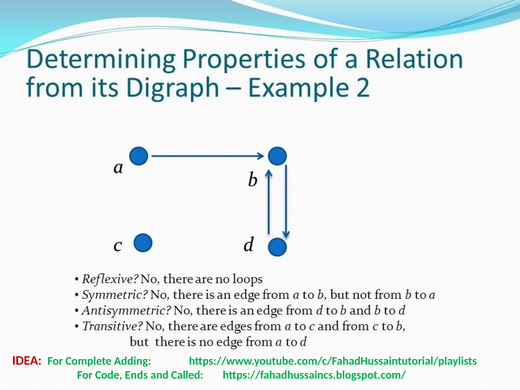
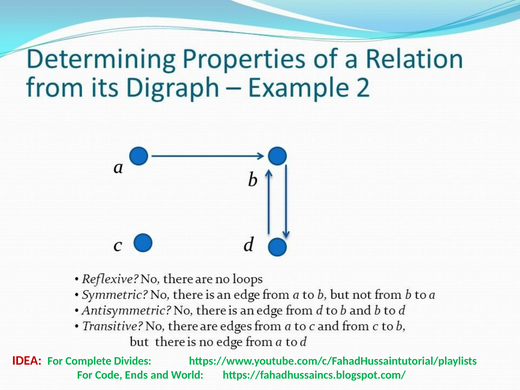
Adding: Adding -> Divides
Called: Called -> World
